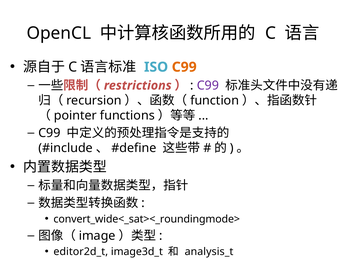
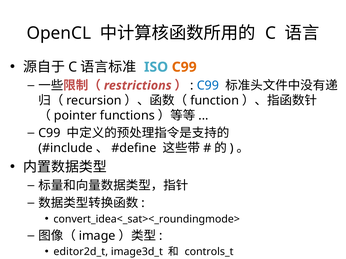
C99 at (208, 86) colour: purple -> blue
convert_wide<_sat><_roundingmode>: convert_wide<_sat><_roundingmode> -> convert_idea<_sat><_roundingmode>
analysis_t: analysis_t -> controls_t
